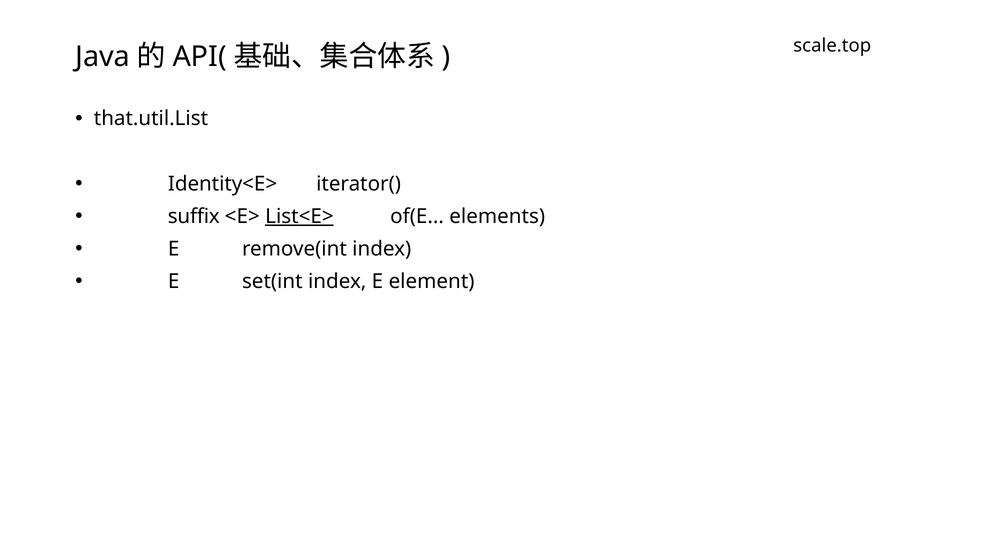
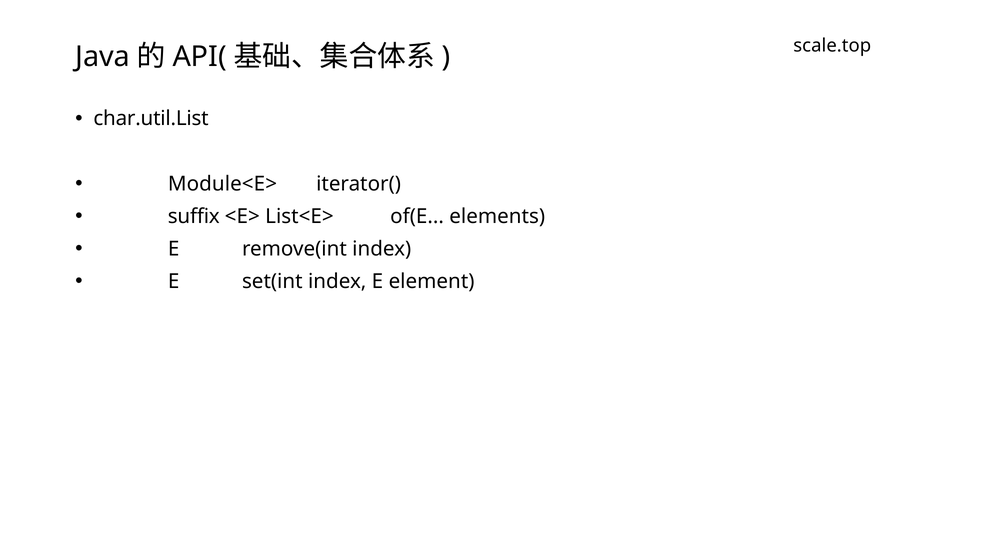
that.util.List: that.util.List -> char.util.List
Identity<E>: Identity<E> -> Module<E>
List<E> underline: present -> none
